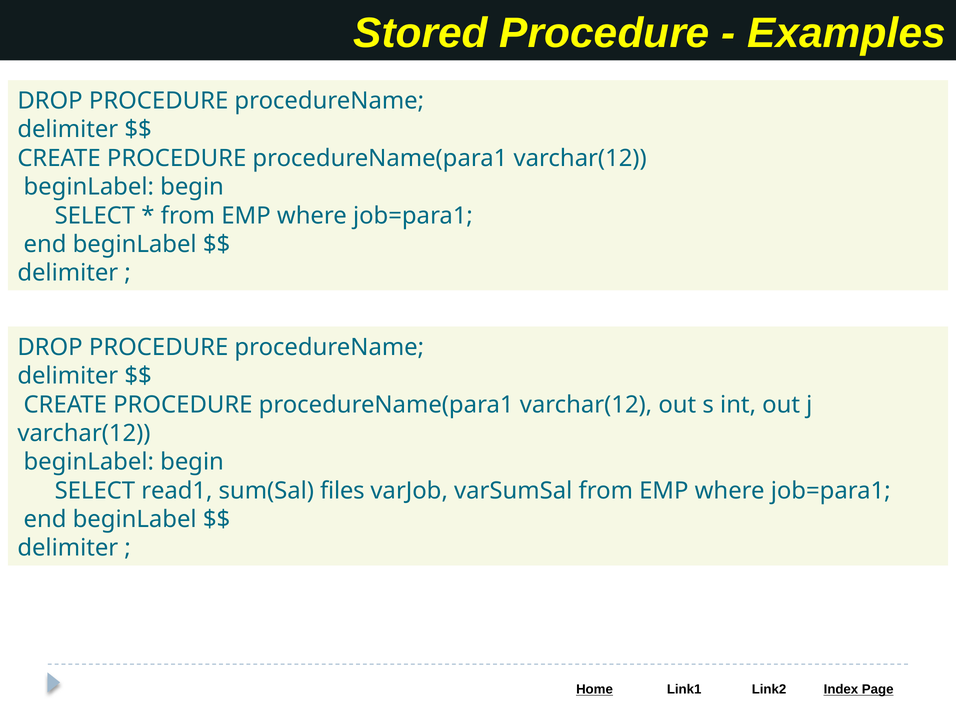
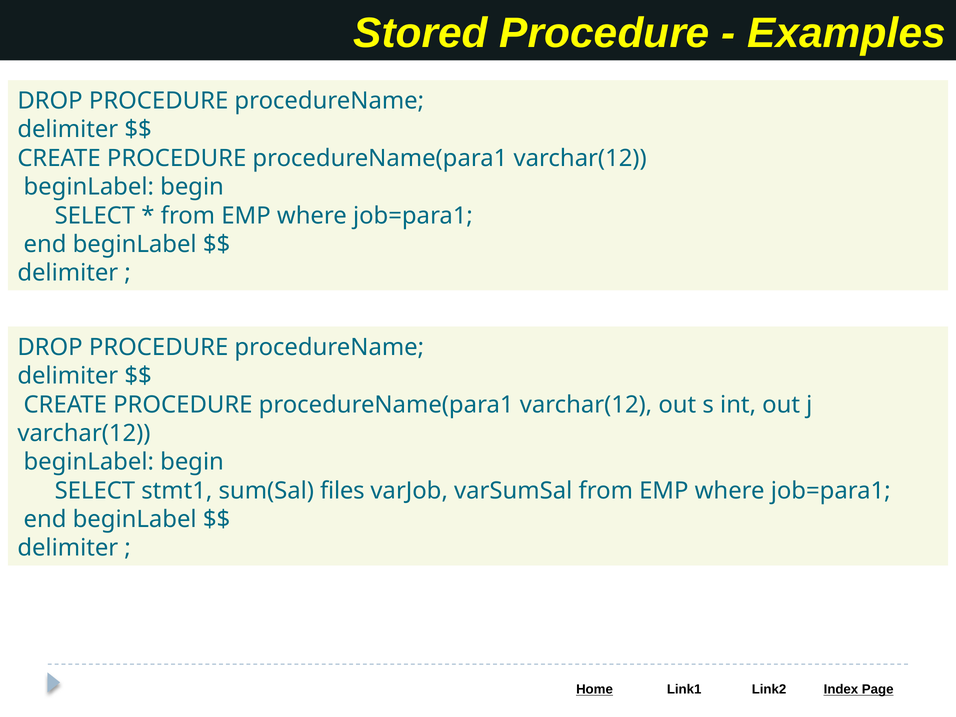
read1: read1 -> stmt1
